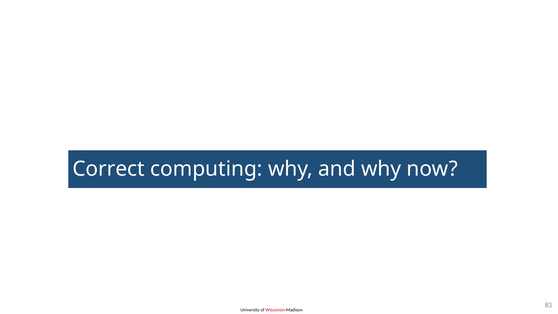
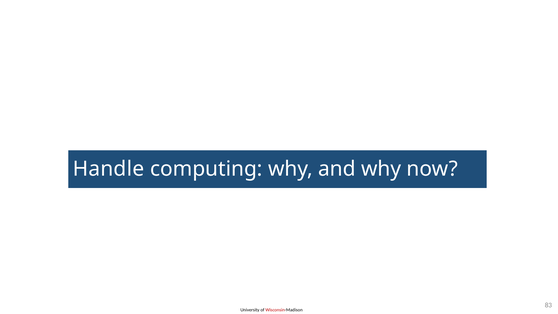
Correct: Correct -> Handle
